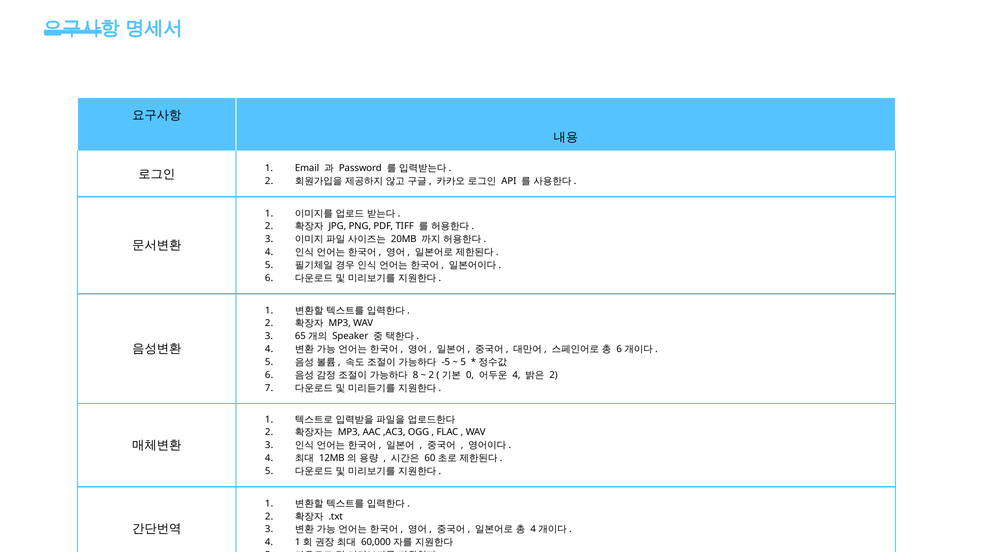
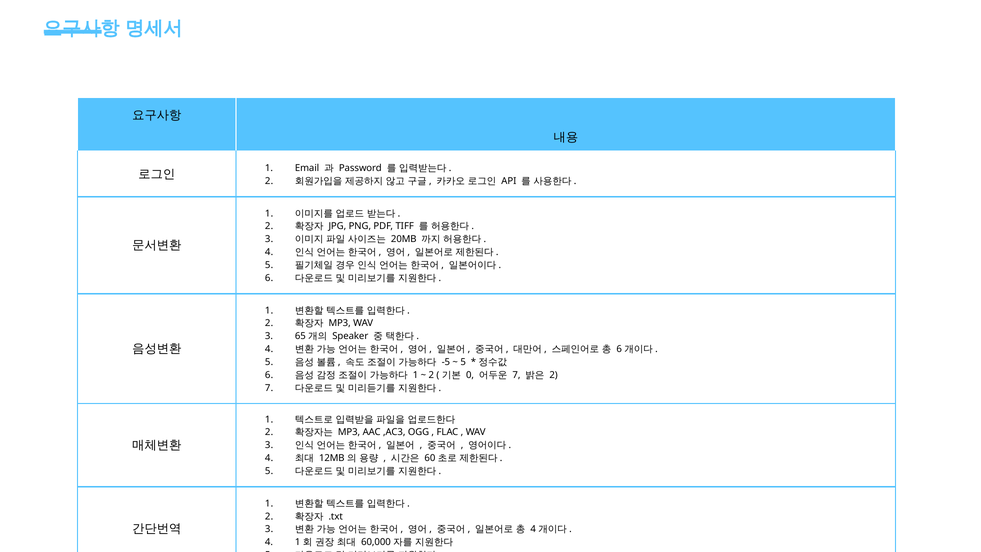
8 at (416, 375): 8 -> 1
4 at (516, 375): 4 -> 7
